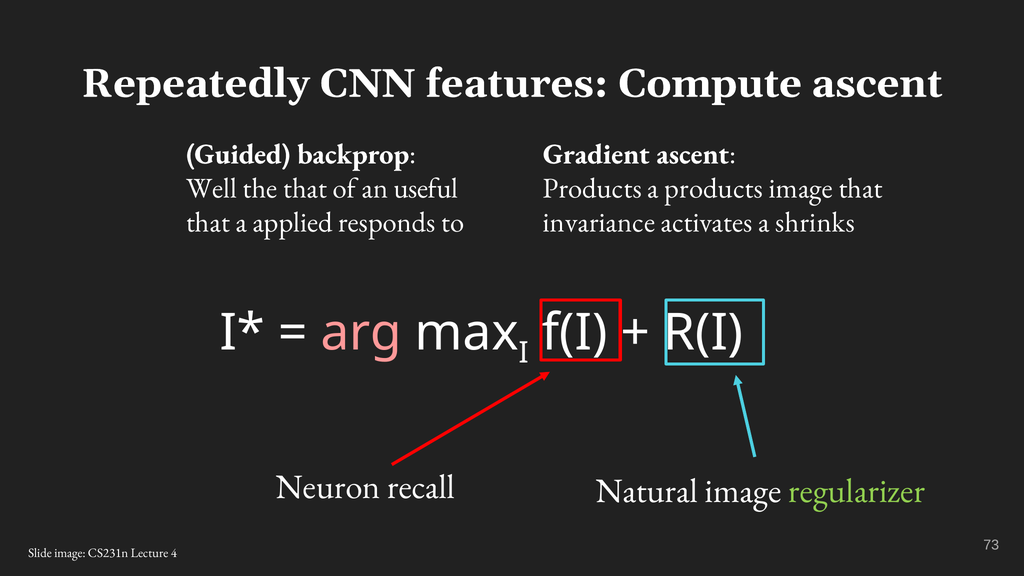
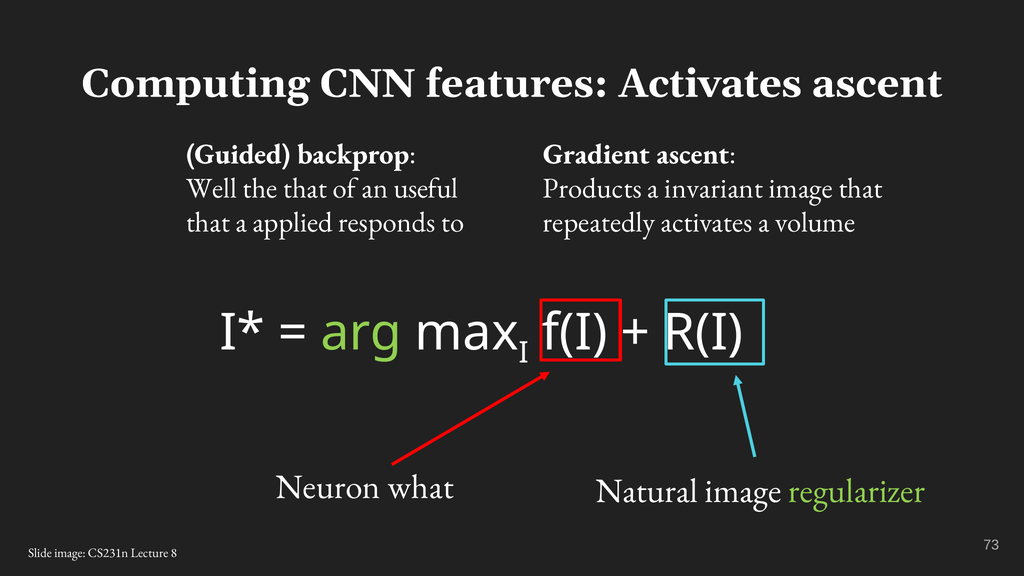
Repeatedly: Repeatedly -> Computing
features Compute: Compute -> Activates
a products: products -> invariant
invariance: invariance -> repeatedly
shrinks: shrinks -> volume
arg colour: pink -> light green
recall: recall -> what
4: 4 -> 8
